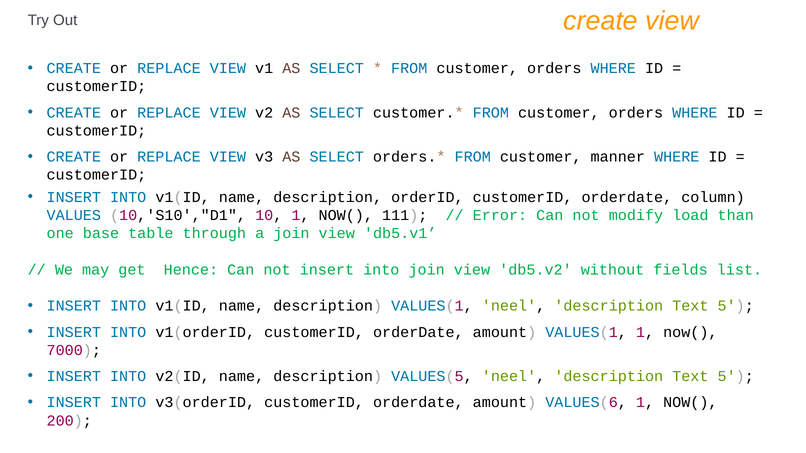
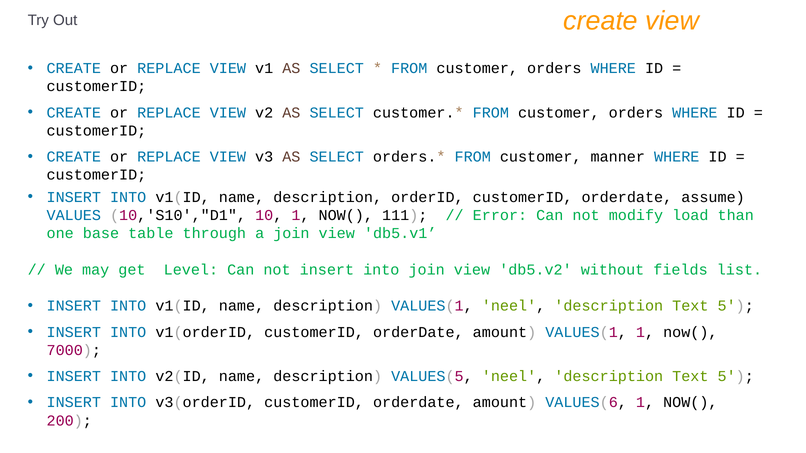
column: column -> assume
Hence: Hence -> Level
